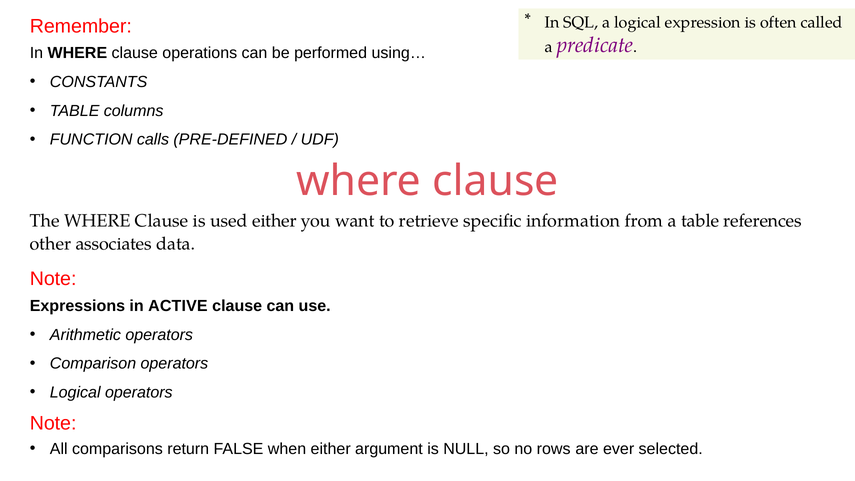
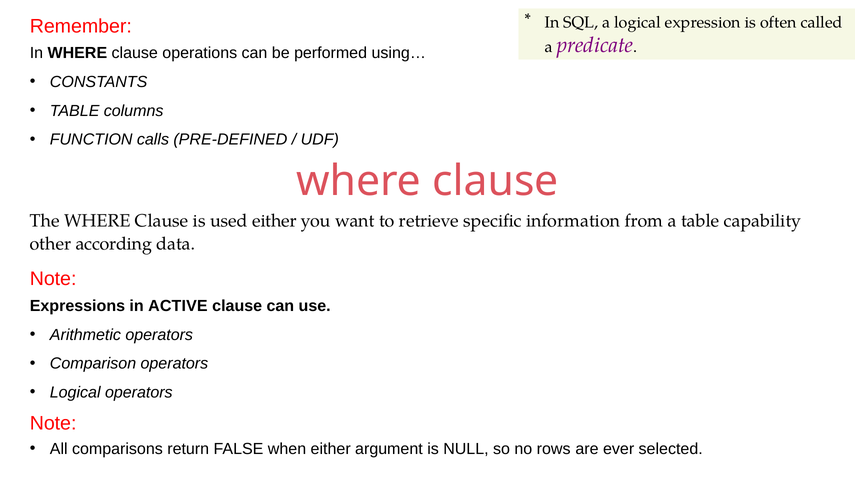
references: references -> capability
associates: associates -> according
